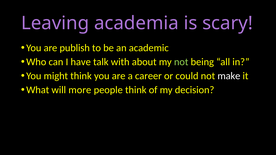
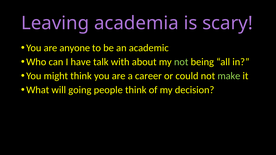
publish: publish -> anyone
make colour: white -> light green
more: more -> going
